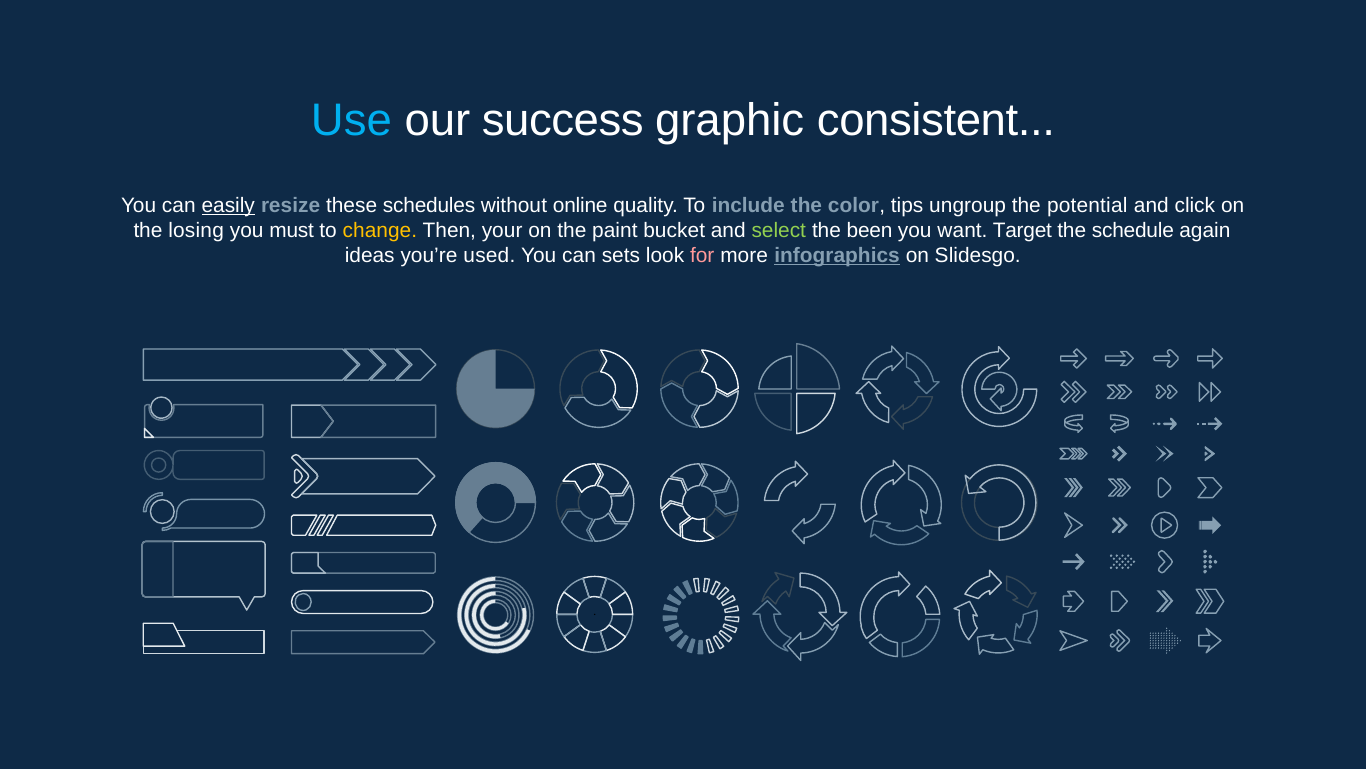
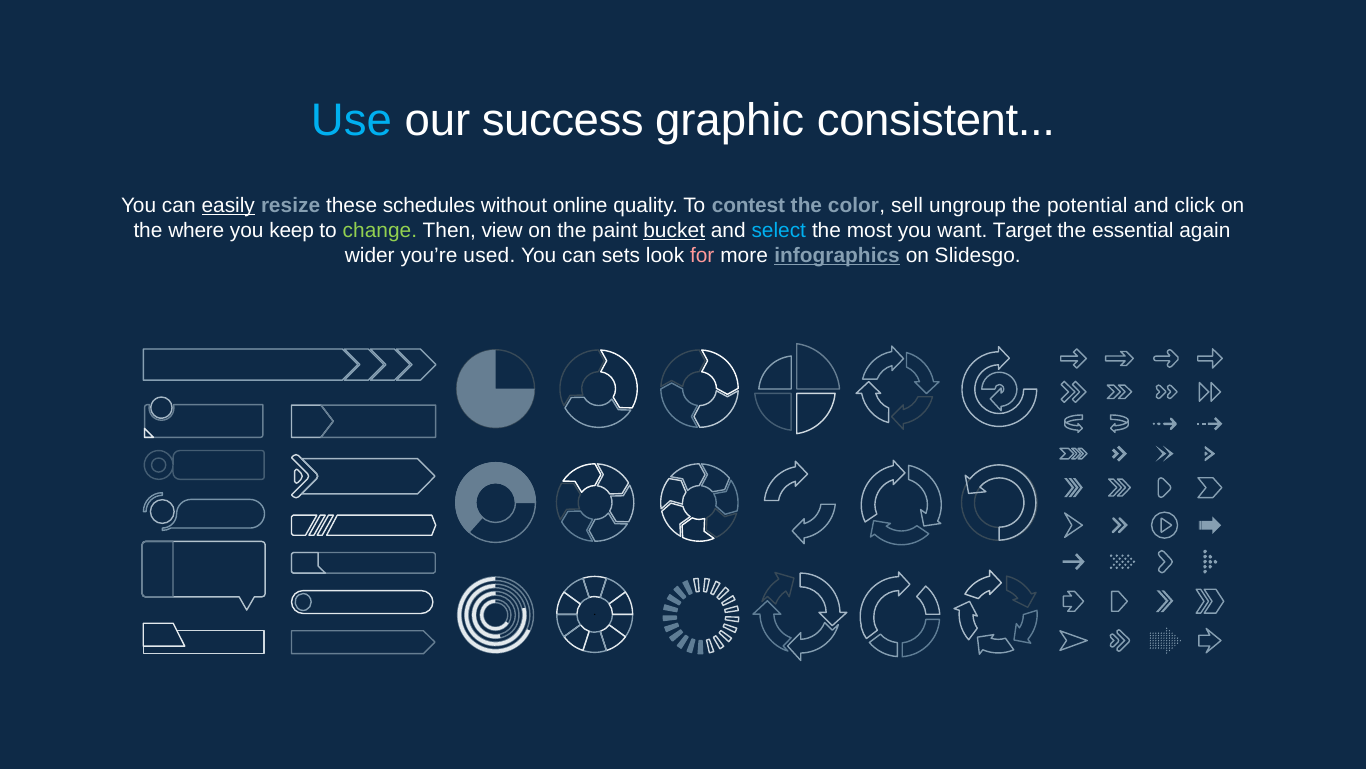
include: include -> contest
tips: tips -> sell
losing: losing -> where
must: must -> keep
change colour: yellow -> light green
your: your -> view
bucket underline: none -> present
select colour: light green -> light blue
been: been -> most
schedule: schedule -> essential
ideas: ideas -> wider
